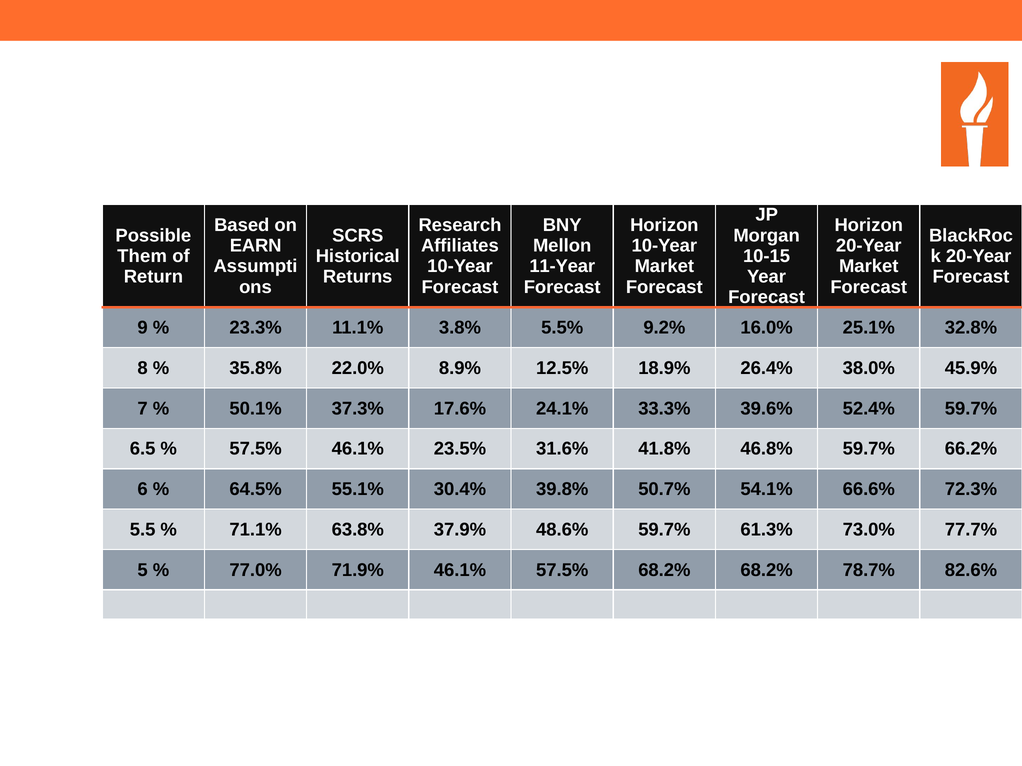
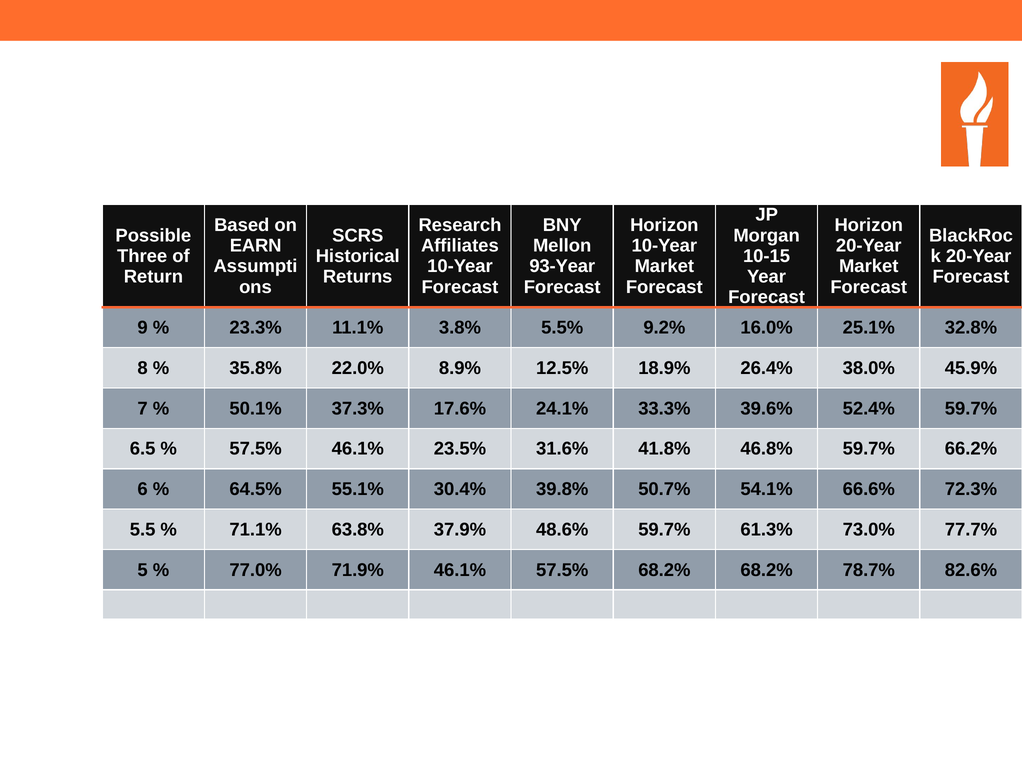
Them: Them -> Three
11-Year: 11-Year -> 93-Year
